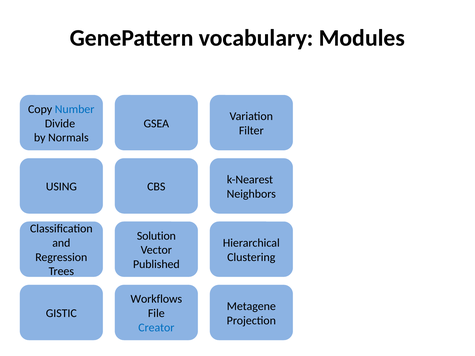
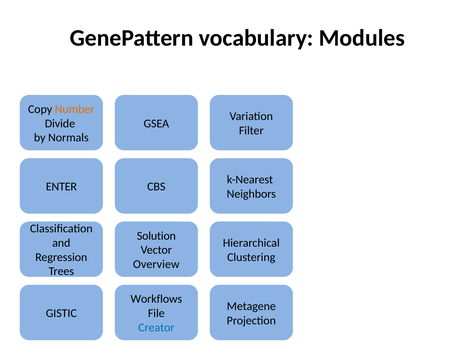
Number colour: blue -> orange
USING: USING -> ENTER
Published: Published -> Overview
